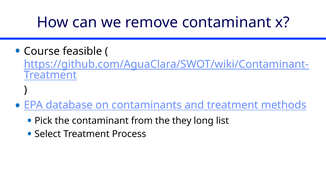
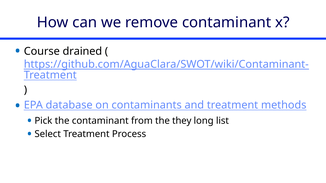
feasible: feasible -> drained
